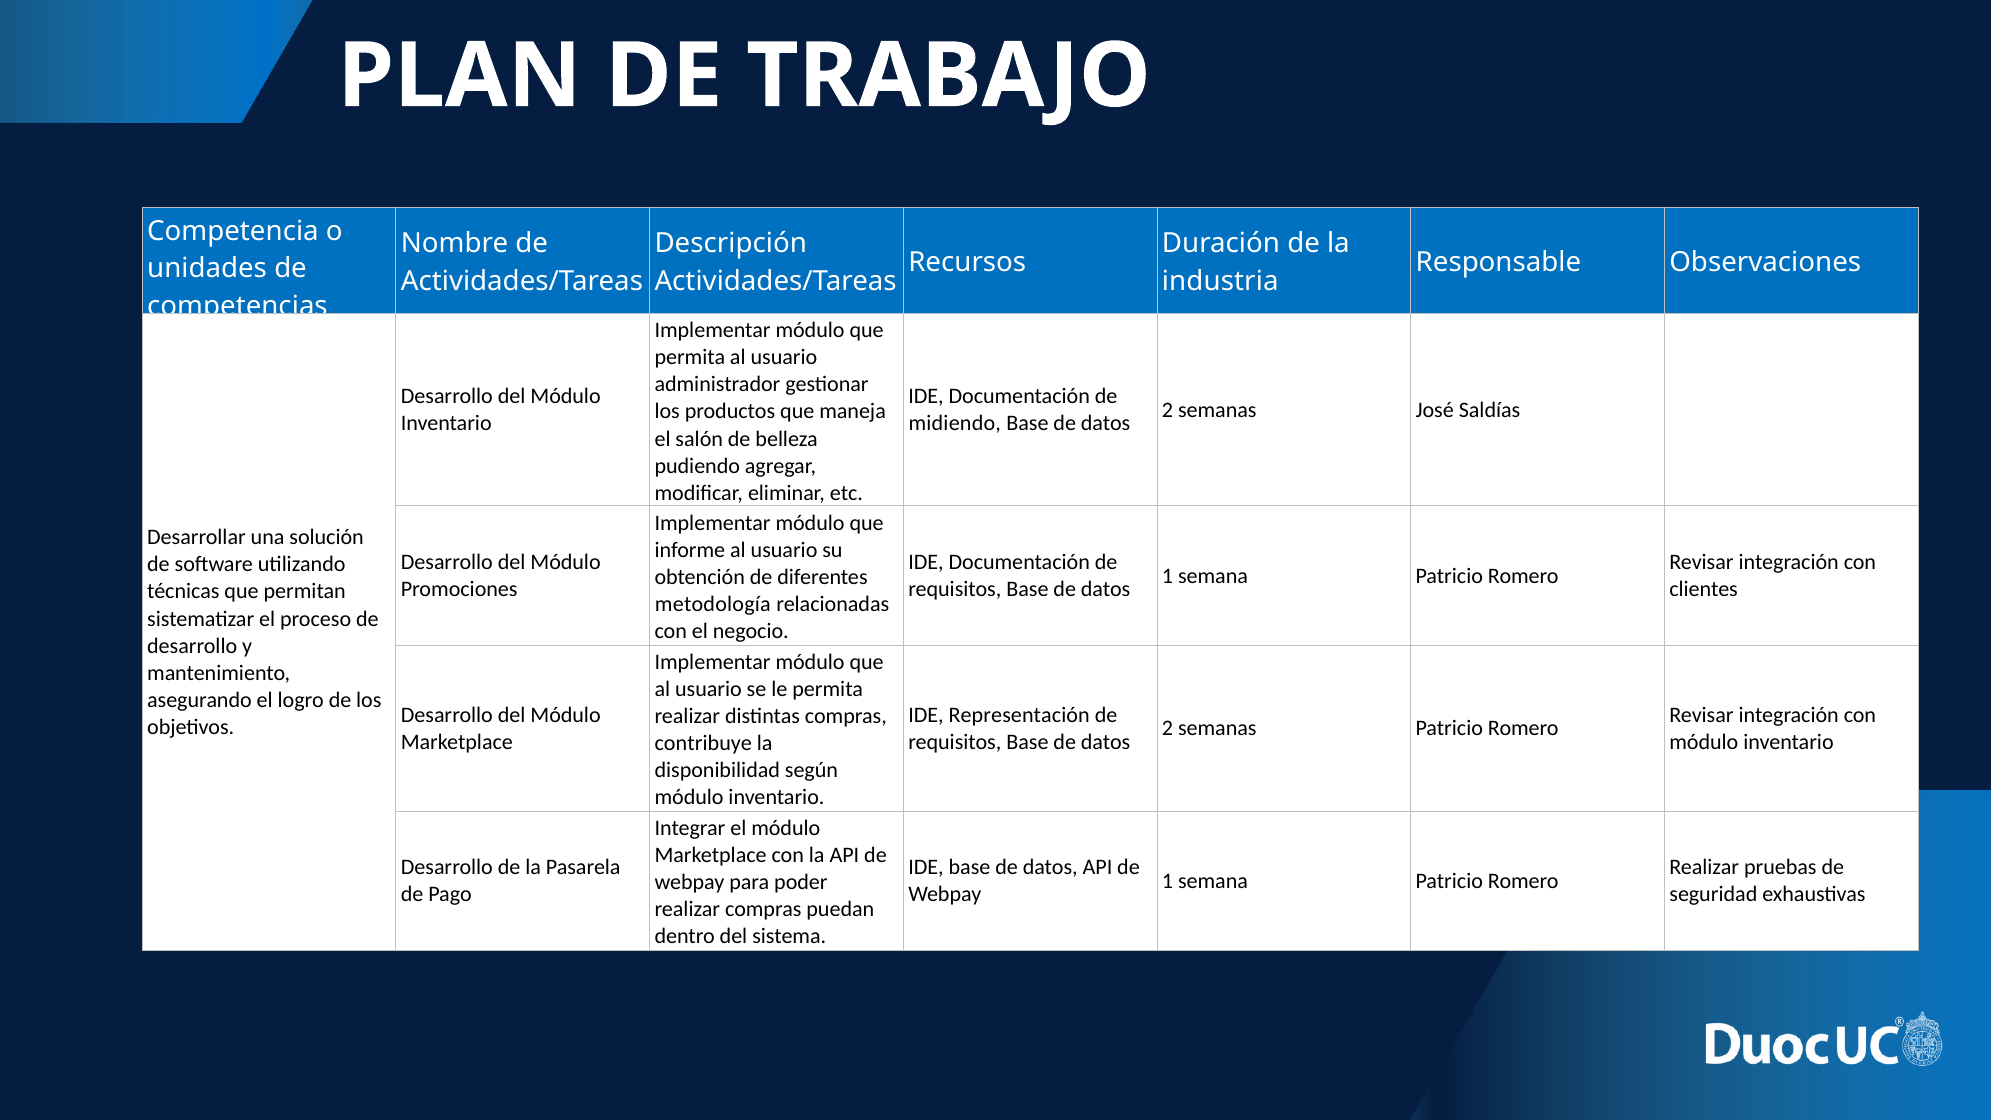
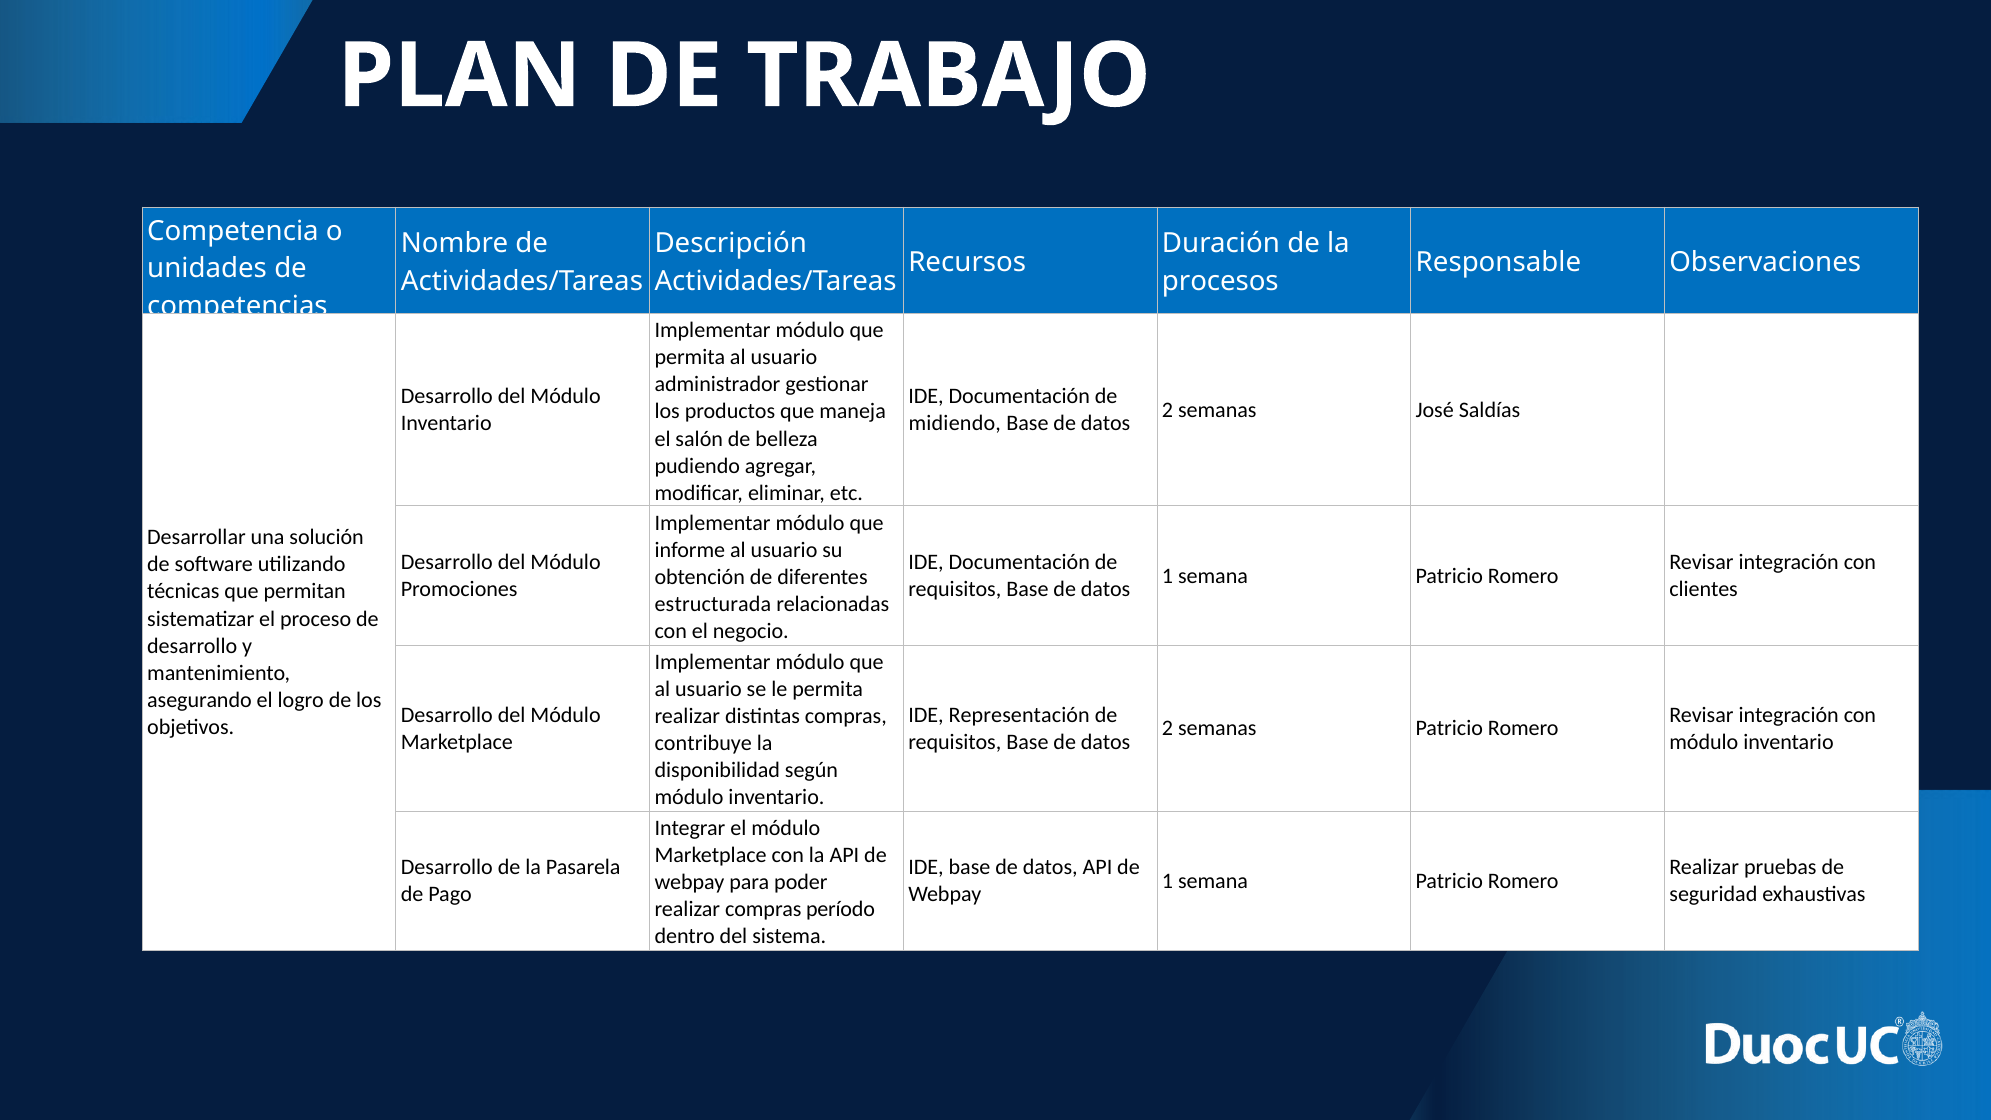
industria: industria -> procesos
metodología: metodología -> estructurada
puedan: puedan -> período
